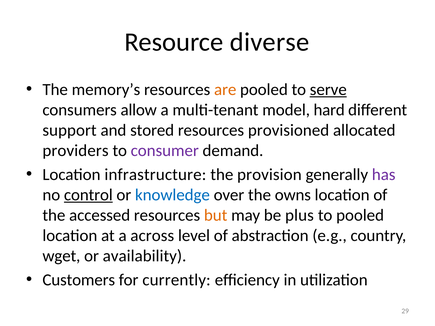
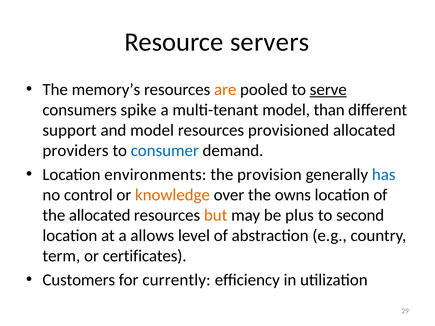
diverse: diverse -> servers
allow: allow -> spike
hard: hard -> than
and stored: stored -> model
consumer colour: purple -> blue
infrastructure: infrastructure -> environments
has colour: purple -> blue
control underline: present -> none
knowledge colour: blue -> orange
the accessed: accessed -> allocated
to pooled: pooled -> second
across: across -> allows
wget: wget -> term
availability: availability -> certificates
